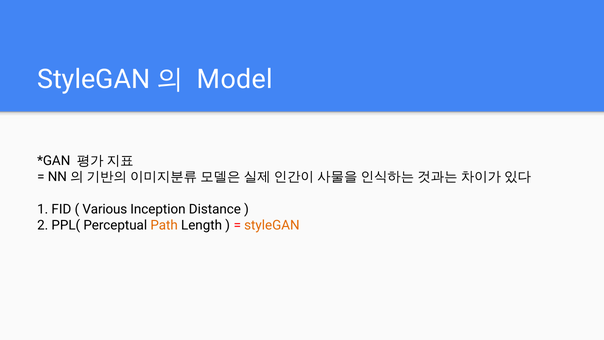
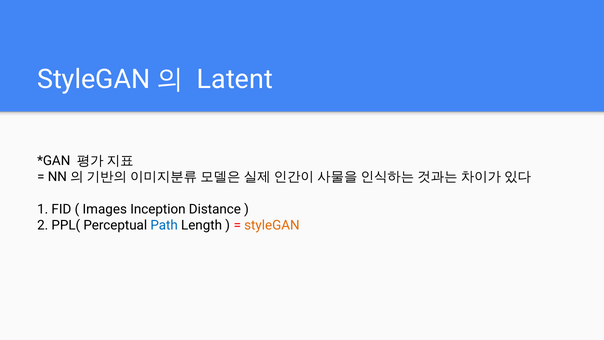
Model: Model -> Latent
Various: Various -> Images
Path colour: orange -> blue
